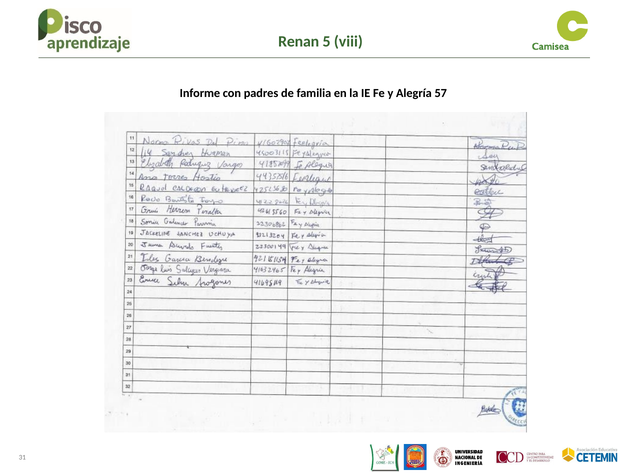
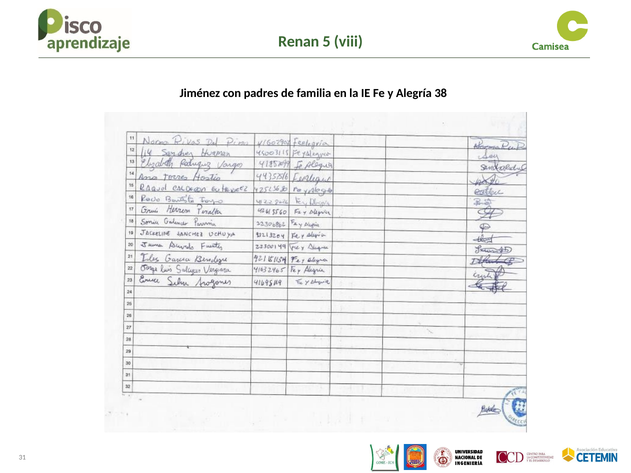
Informe: Informe -> Jiménez
57: 57 -> 38
